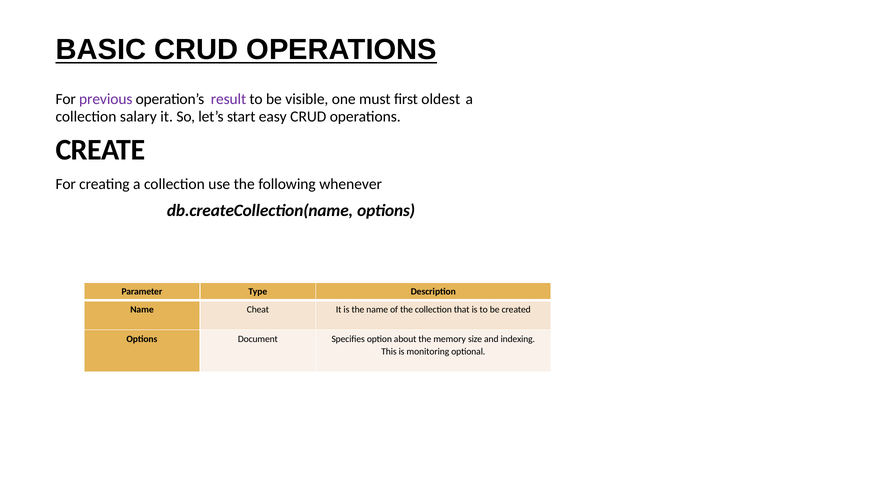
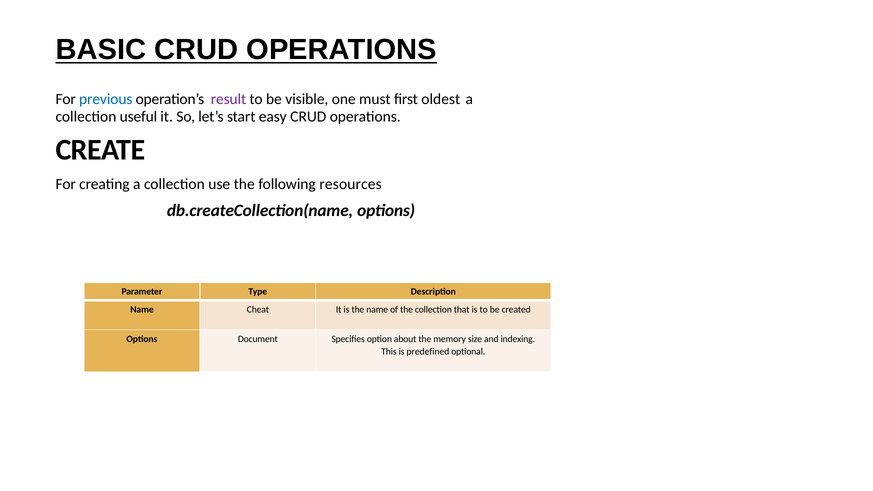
previous colour: purple -> blue
salary: salary -> useful
whenever: whenever -> resources
monitoring: monitoring -> predefined
